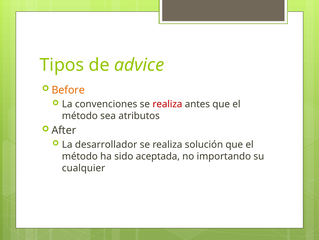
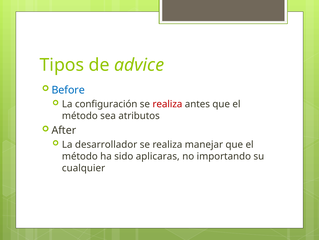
Before colour: orange -> blue
convenciones: convenciones -> configuración
solución: solución -> manejar
aceptada: aceptada -> aplicaras
